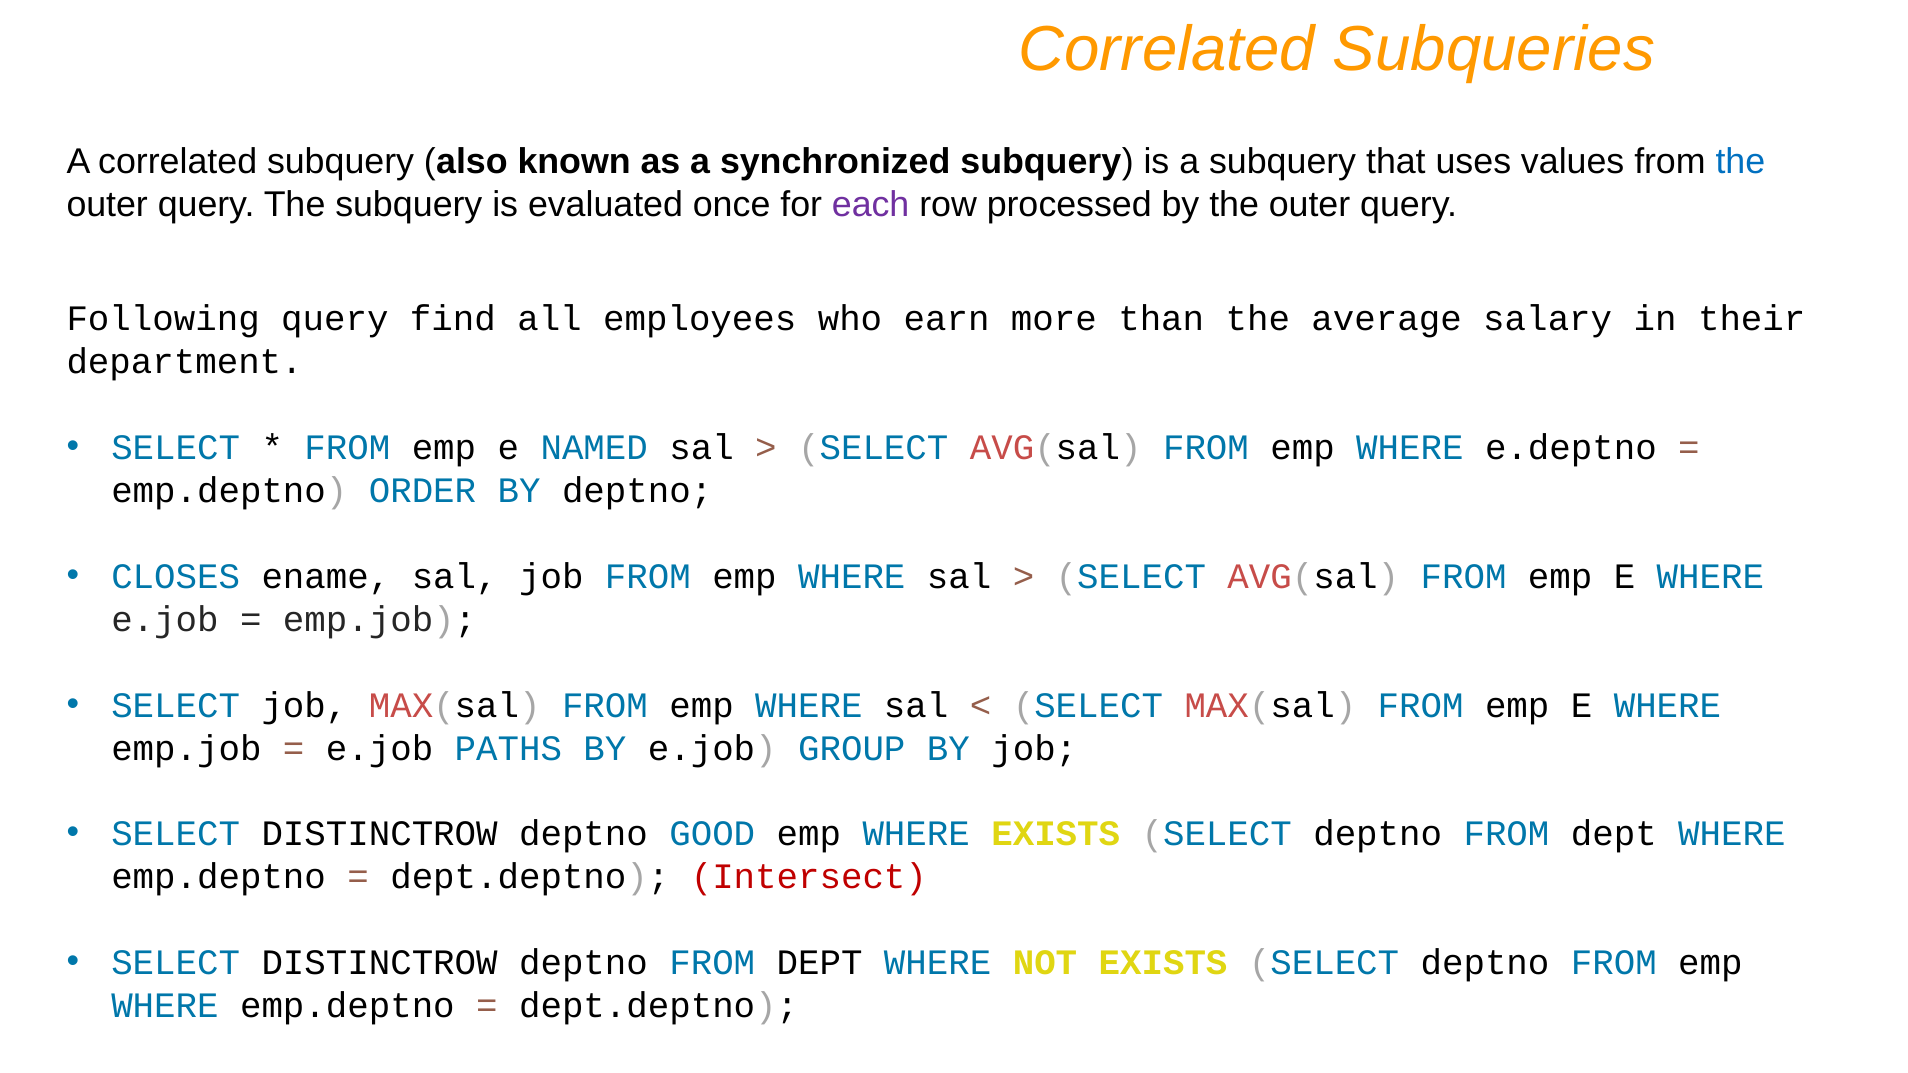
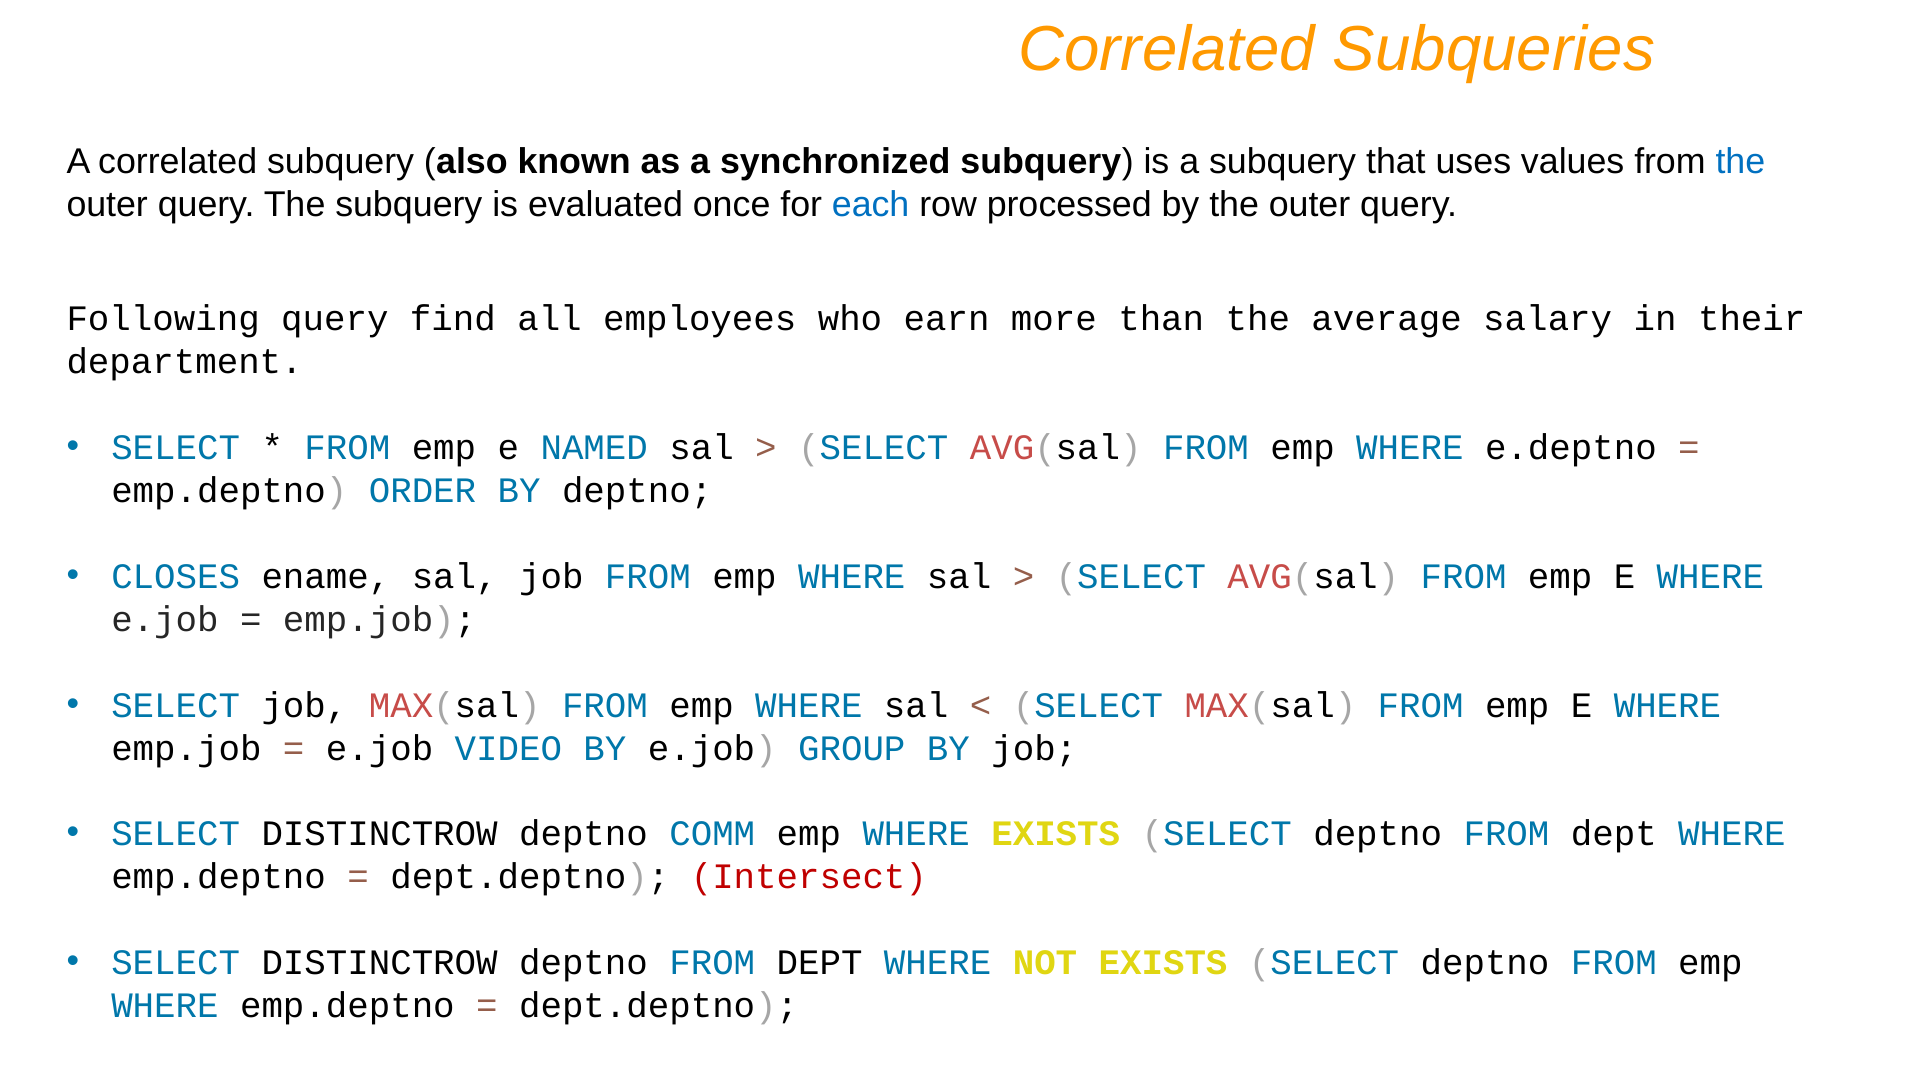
each colour: purple -> blue
PATHS: PATHS -> VIDEO
GOOD: GOOD -> COMM
